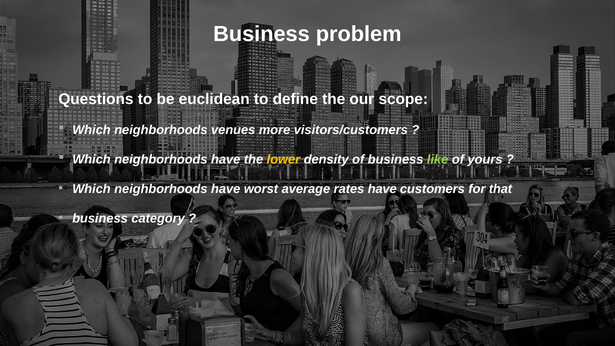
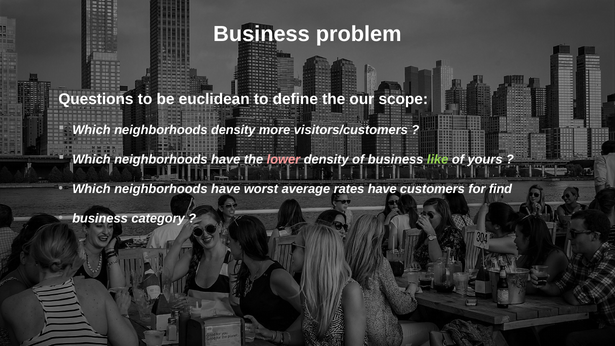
neighborhoods venues: venues -> density
lower colour: yellow -> pink
that: that -> find
